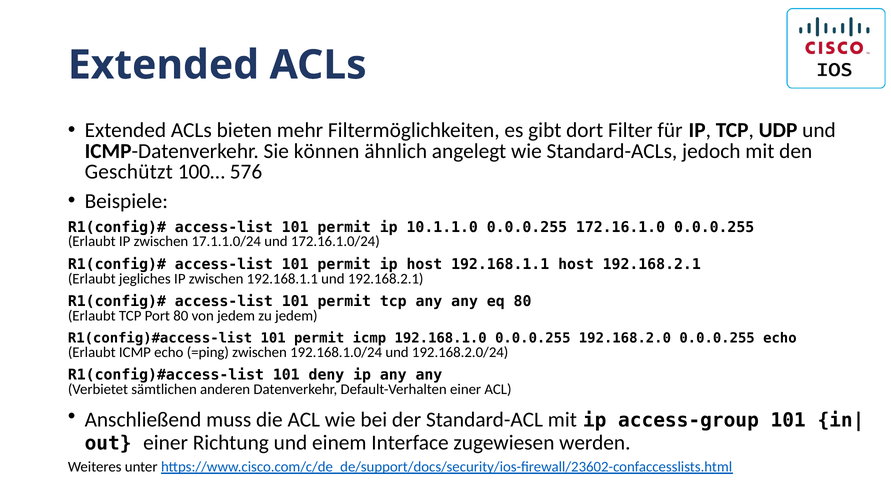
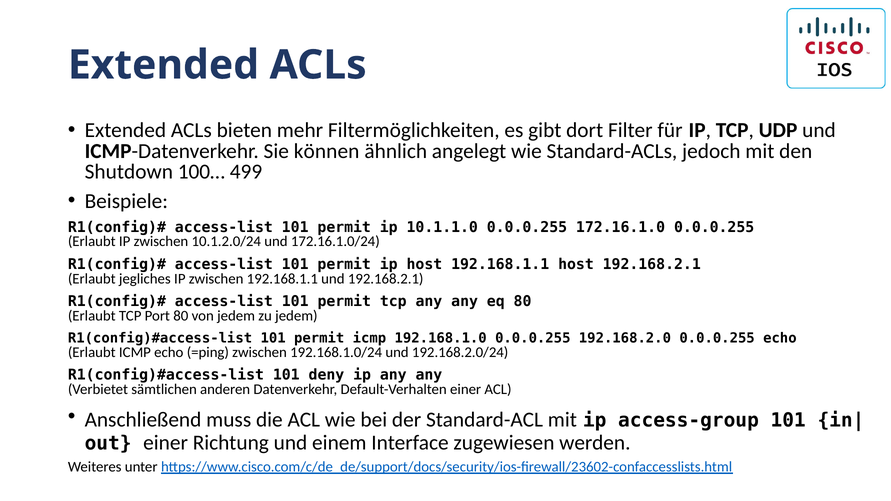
Geschützt: Geschützt -> Shutdown
576: 576 -> 499
17.1.1.0/24: 17.1.1.0/24 -> 10.1.2.0/24
